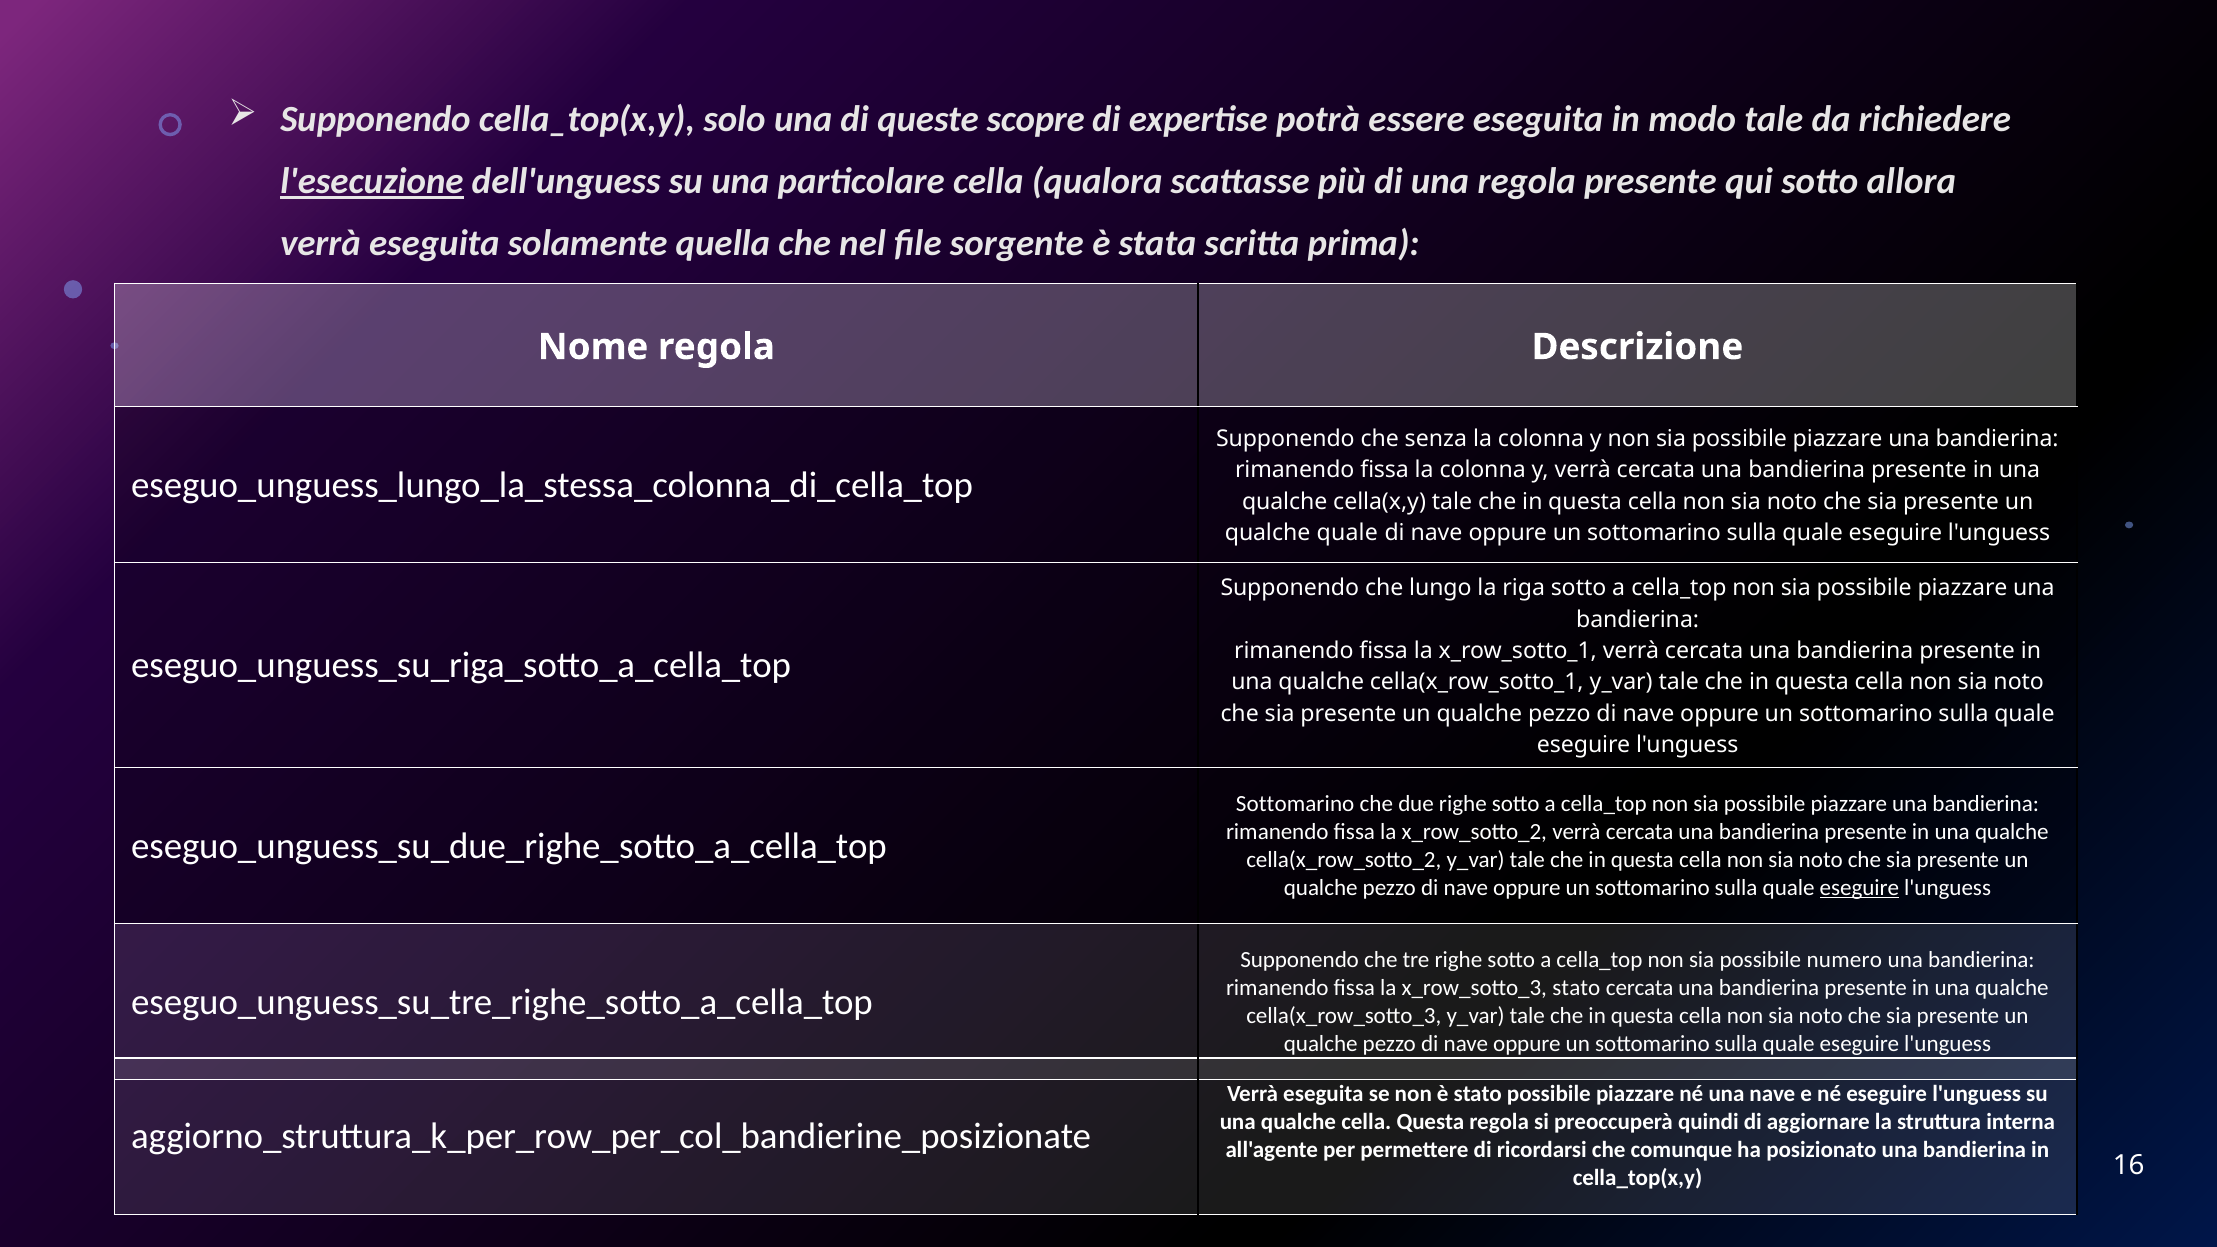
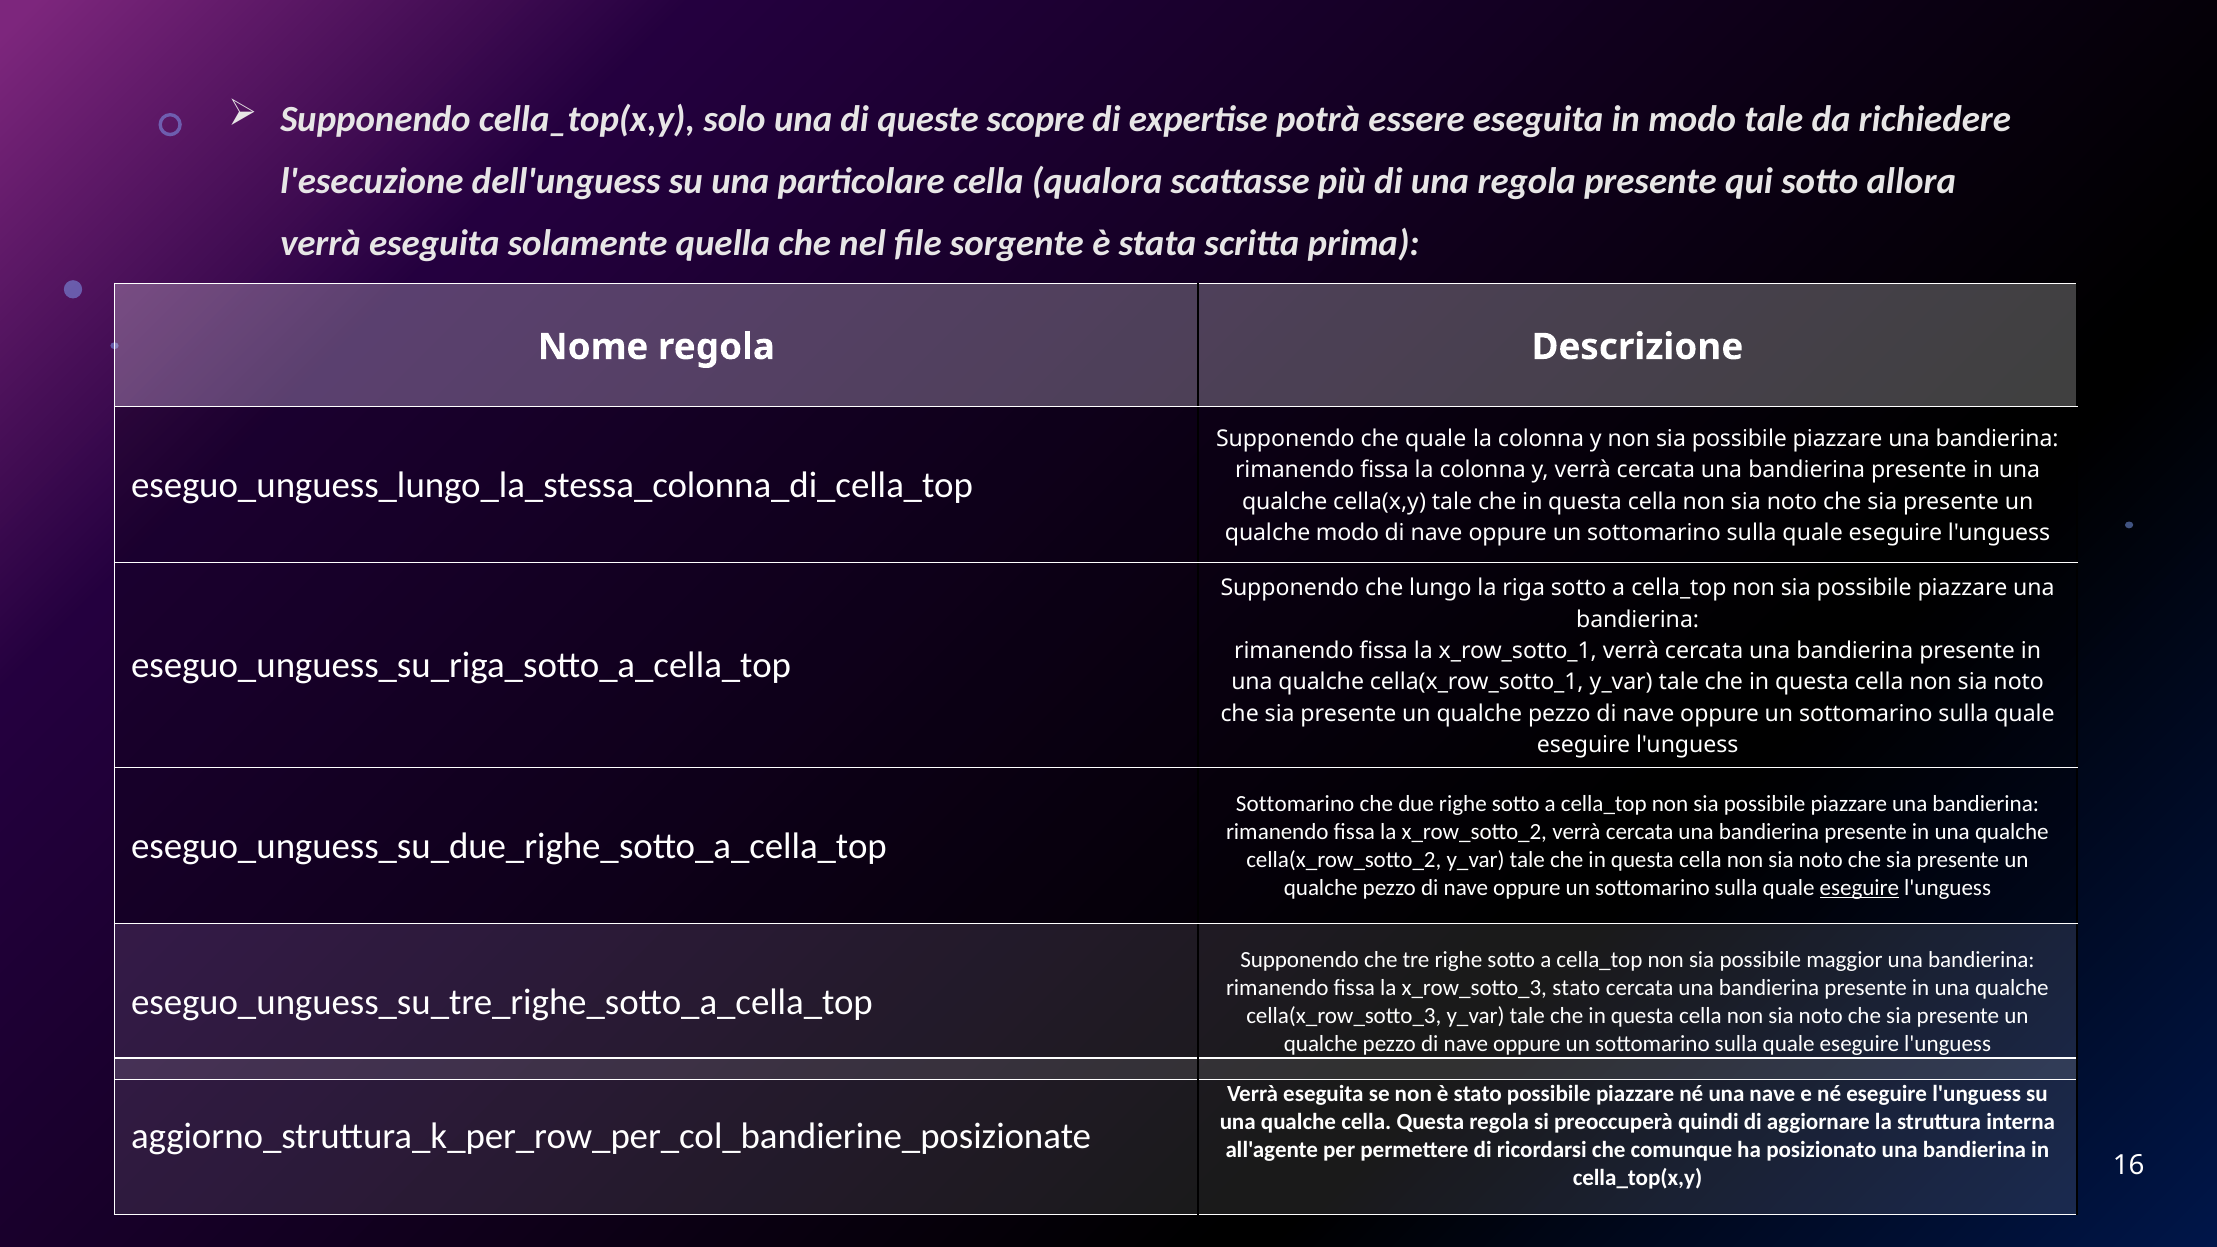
l'esecuzione underline: present -> none
che senza: senza -> quale
qualche quale: quale -> modo
numero: numero -> maggior
